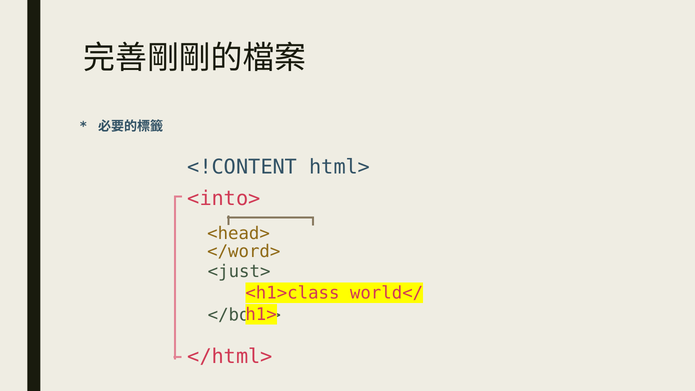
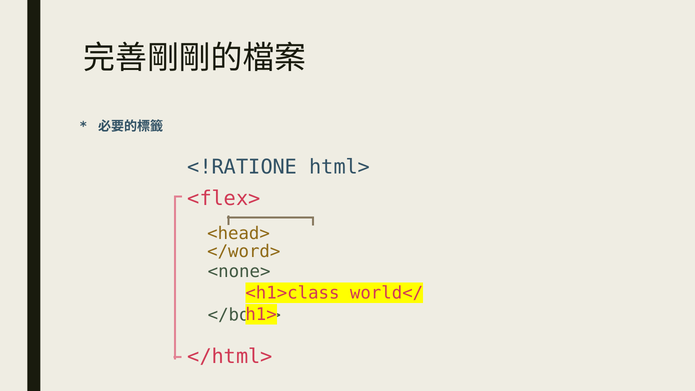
<!CONTENT: <!CONTENT -> <!RATIONE
<into>: <into> -> <flex>
<just>: <just> -> <none>
